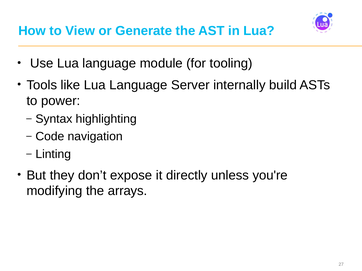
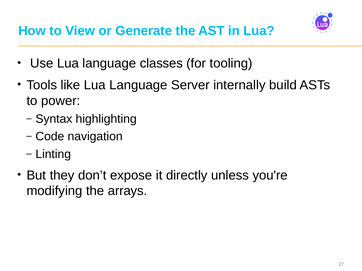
module: module -> classes
